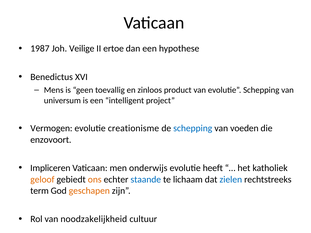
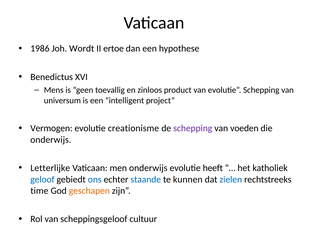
1987: 1987 -> 1986
Veilige: Veilige -> Wordt
schepping at (193, 128) colour: blue -> purple
enzovoort at (51, 140): enzovoort -> onderwijs
Impliceren: Impliceren -> Letterlijke
geloof colour: orange -> blue
ons colour: orange -> blue
lichaam: lichaam -> kunnen
term: term -> time
noodzakelijkheid: noodzakelijkheid -> scheppingsgeloof
